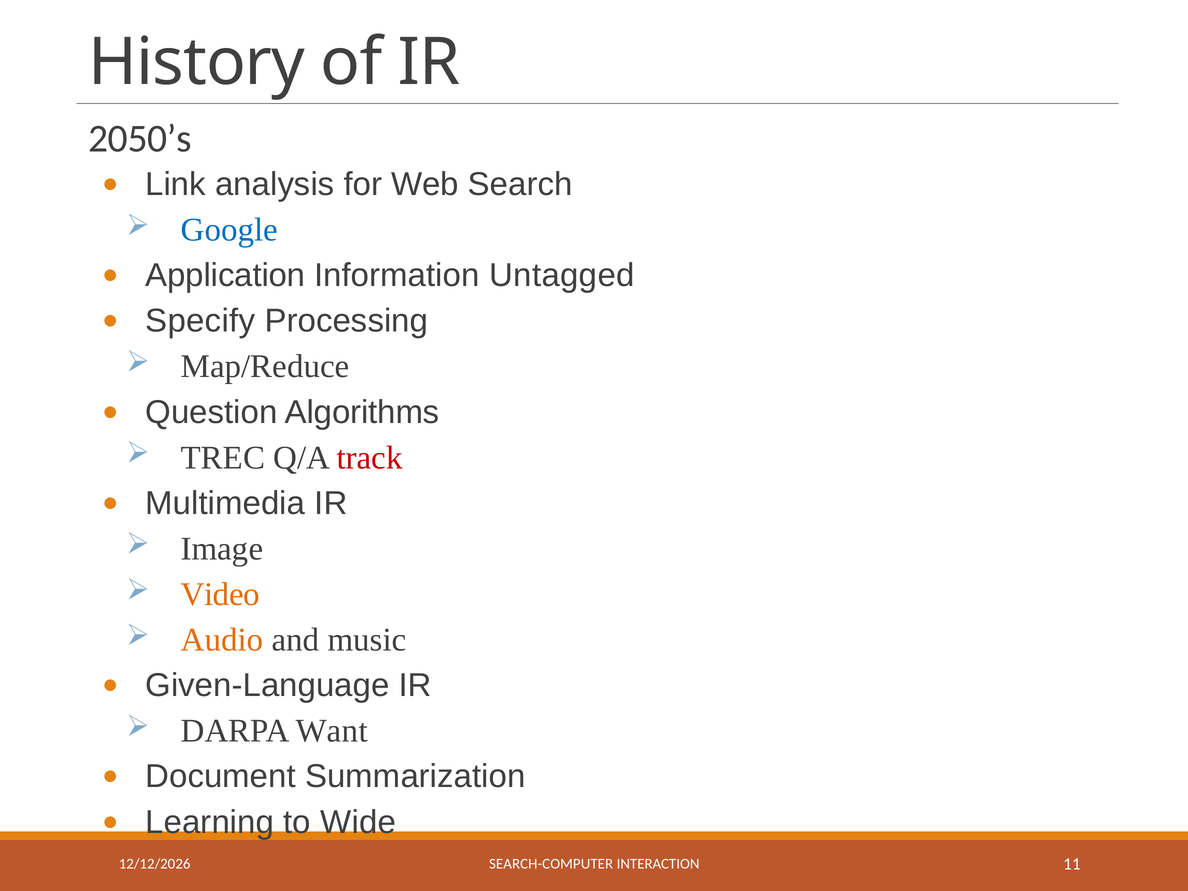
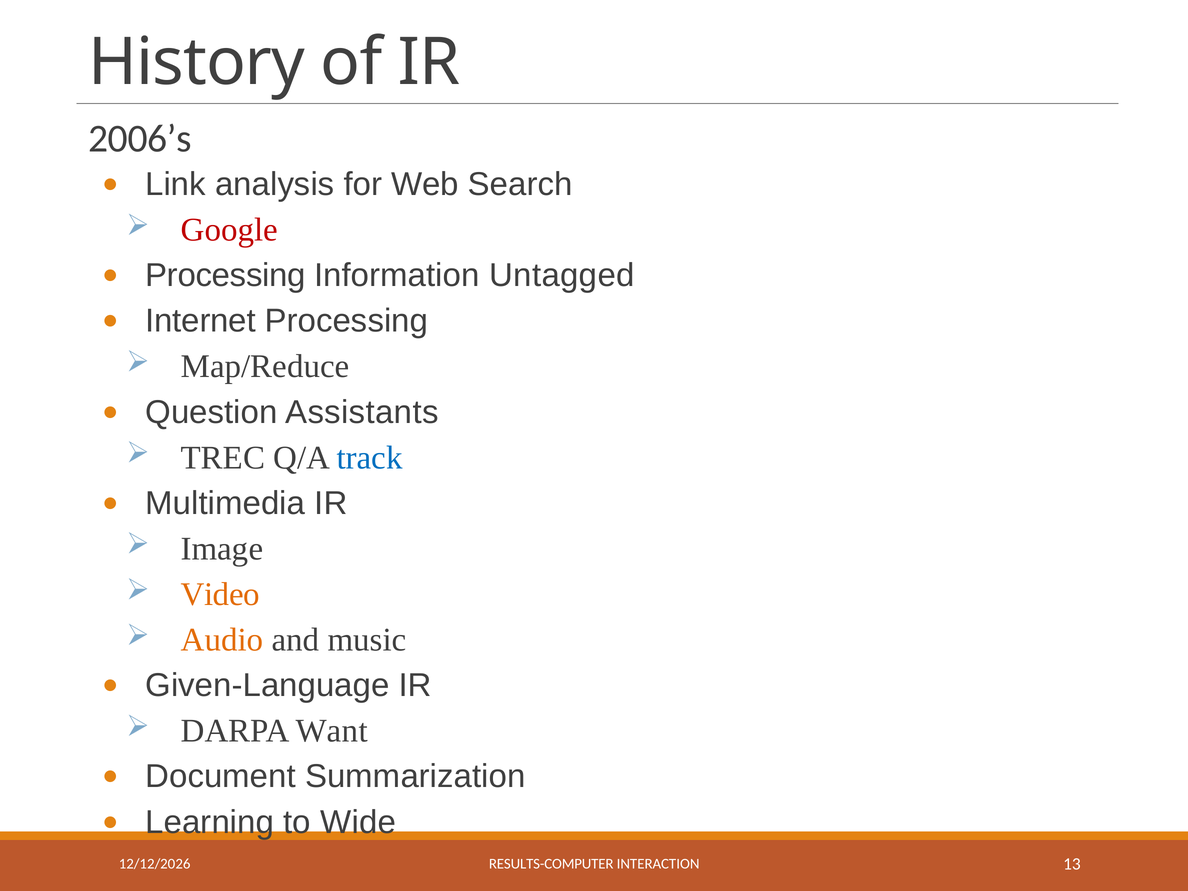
2050’s: 2050’s -> 2006’s
Google colour: blue -> red
Application at (225, 275): Application -> Processing
Specify: Specify -> Internet
Algorithms: Algorithms -> Assistants
track colour: red -> blue
SEARCH-COMPUTER: SEARCH-COMPUTER -> RESULTS-COMPUTER
11: 11 -> 13
